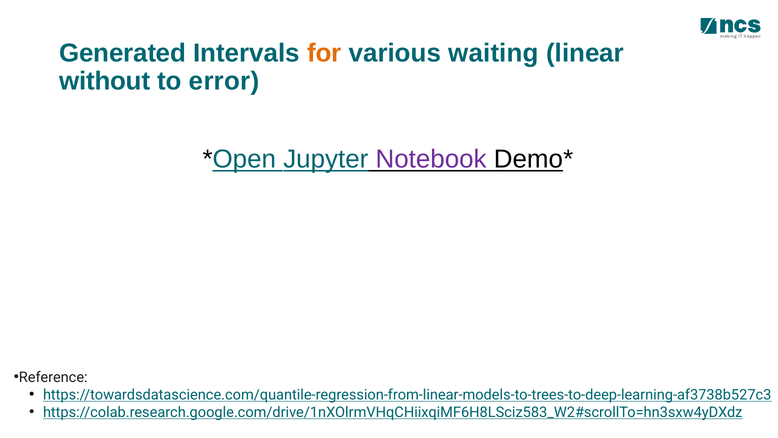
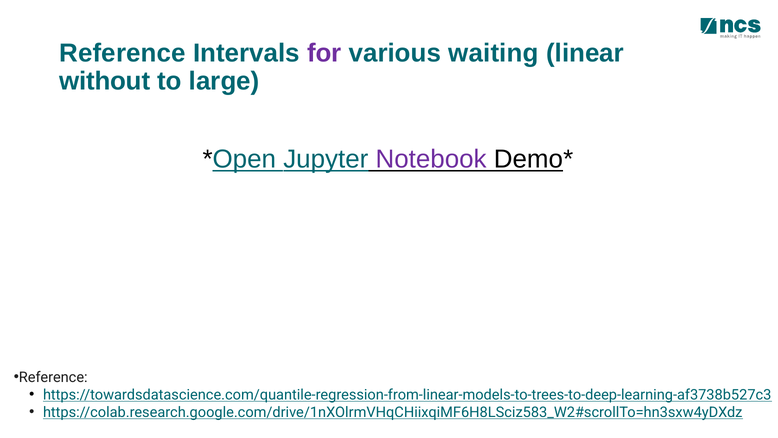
Generated at (123, 53): Generated -> Reference
for colour: orange -> purple
error: error -> large
